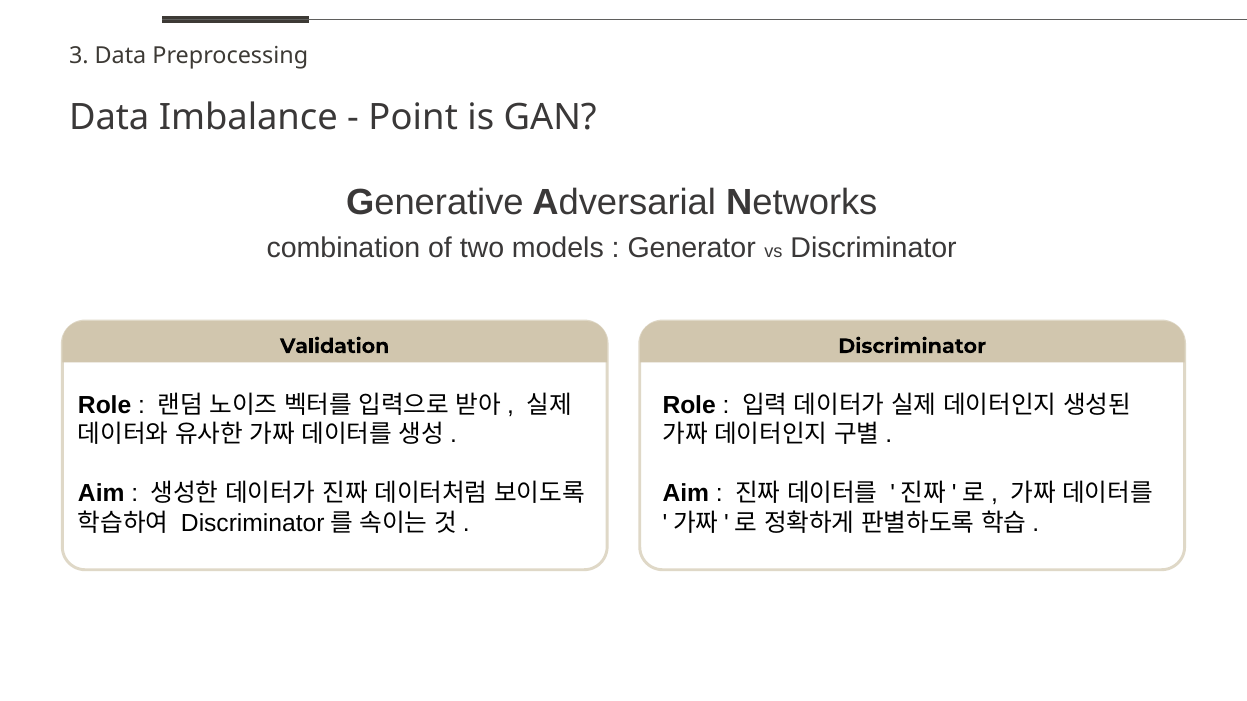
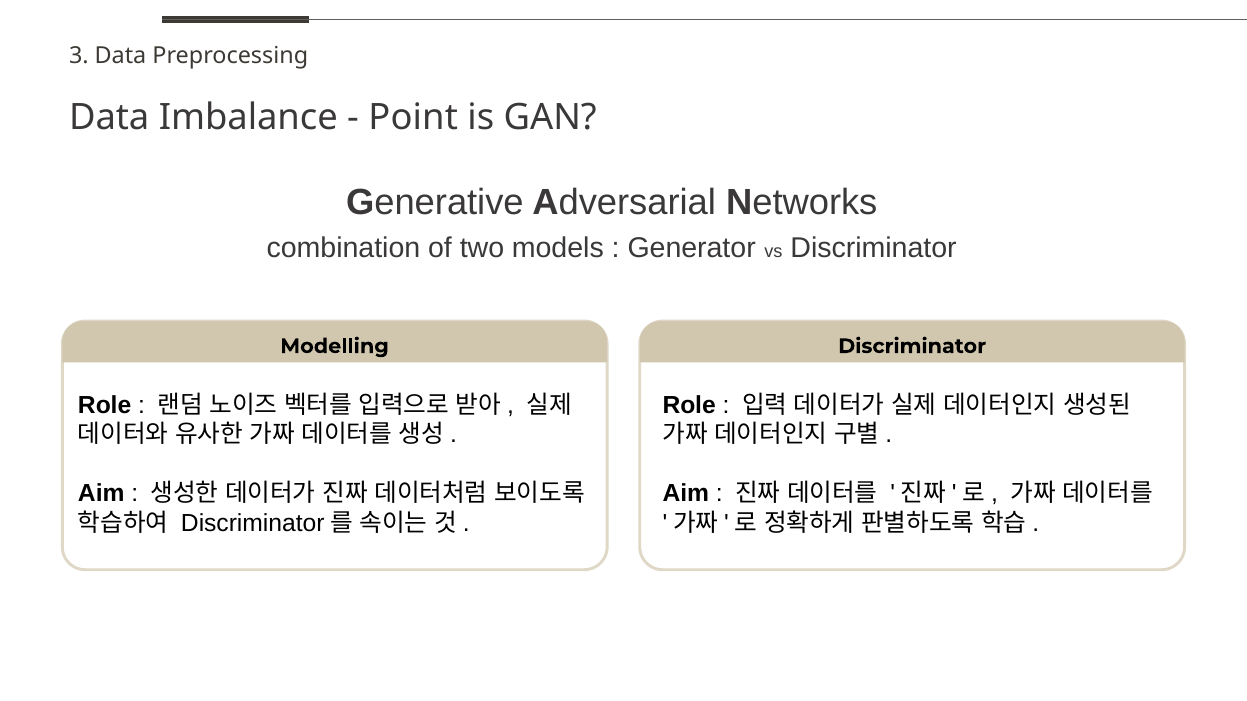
Validation: Validation -> Modelling
